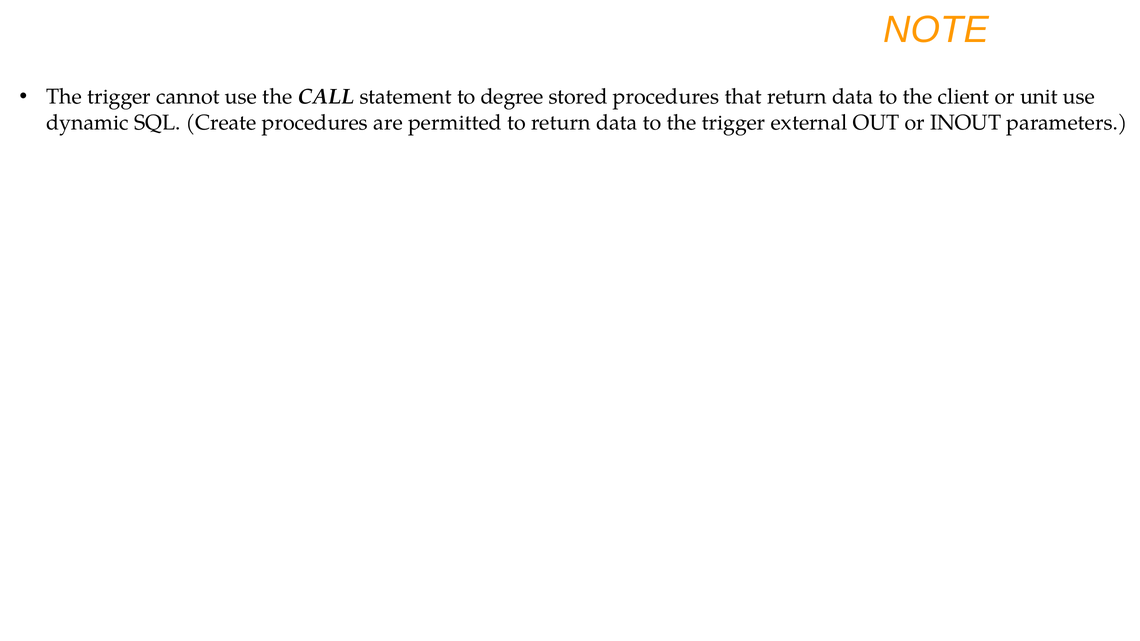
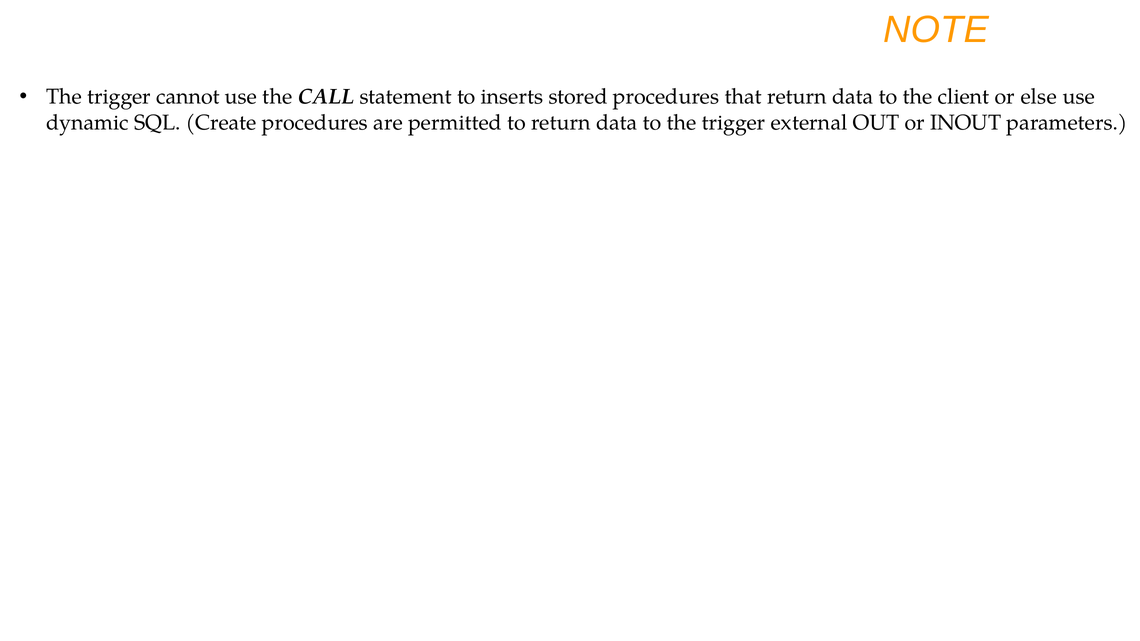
degree: degree -> inserts
unit: unit -> else
